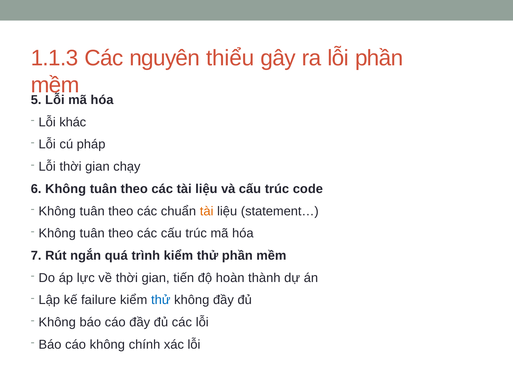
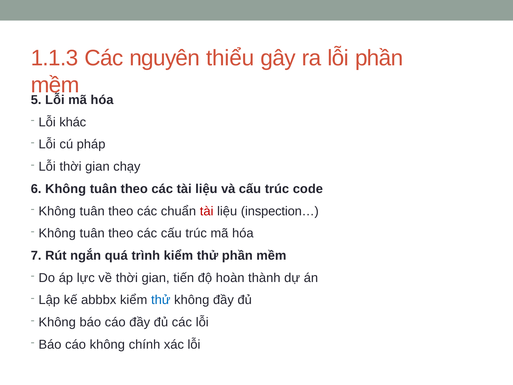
tài at (207, 211) colour: orange -> red
statement…: statement… -> inspection…
failure: failure -> abbbx
